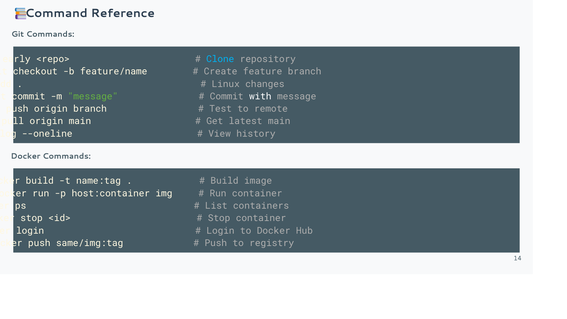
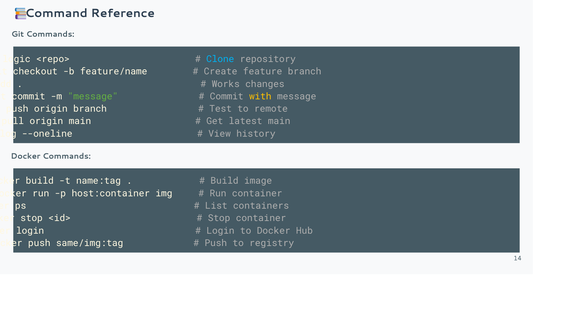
early: early -> logic
Linux: Linux -> Works
with colour: white -> yellow
